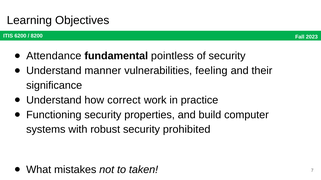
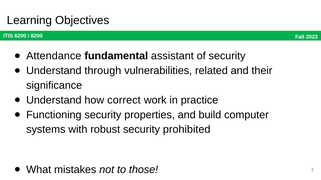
pointless: pointless -> assistant
manner: manner -> through
feeling: feeling -> related
taken: taken -> those
